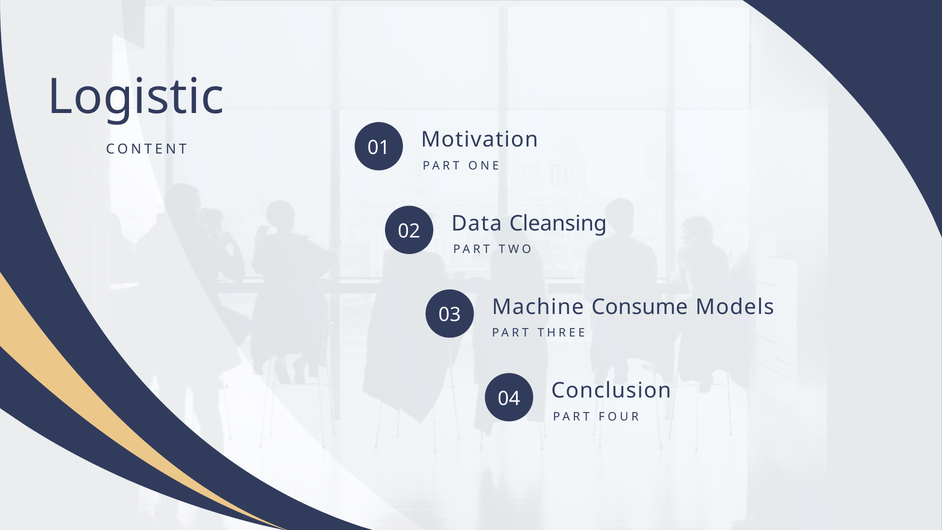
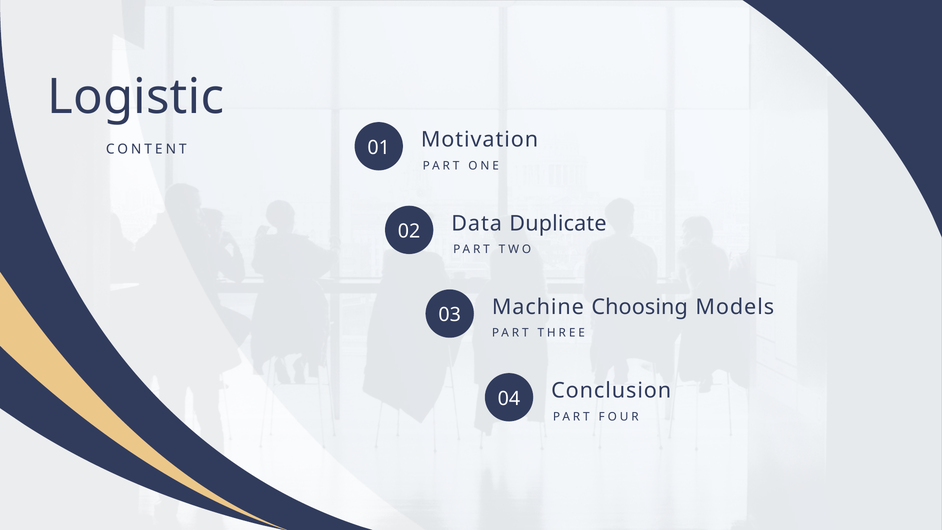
Cleansing: Cleansing -> Duplicate
Consume: Consume -> Choosing
